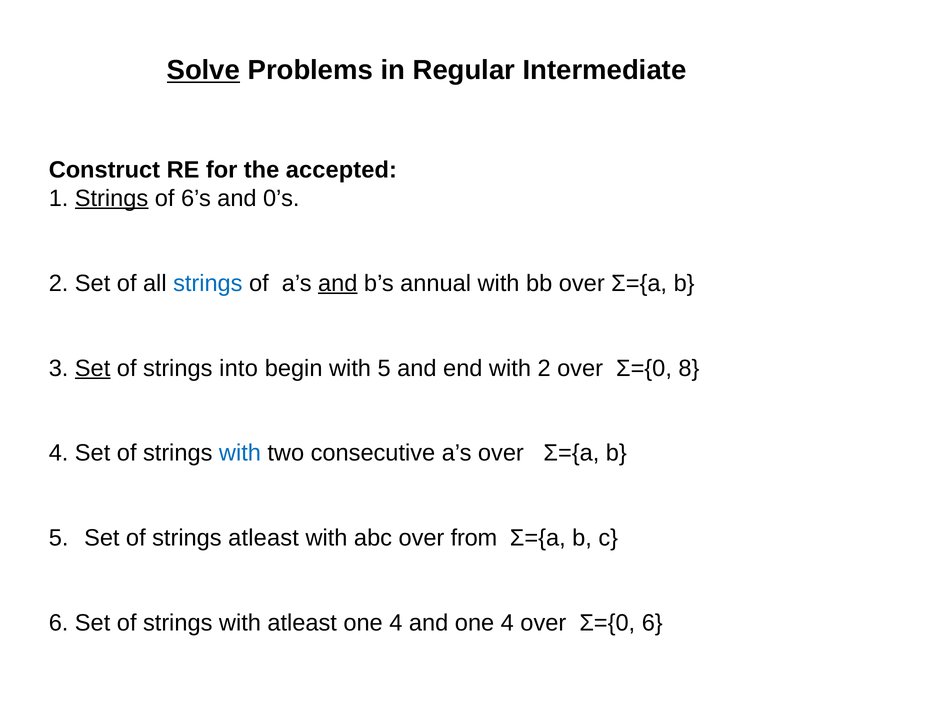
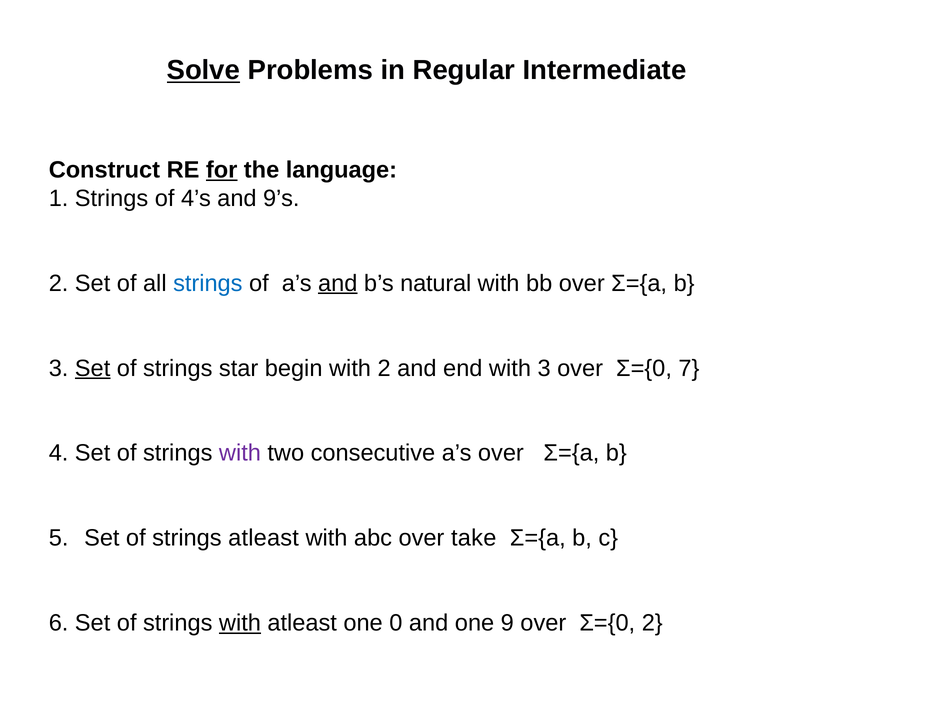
for underline: none -> present
accepted: accepted -> language
Strings at (112, 198) underline: present -> none
6’s: 6’s -> 4’s
0’s: 0’s -> 9’s
annual: annual -> natural
into: into -> star
with 5: 5 -> 2
with 2: 2 -> 3
8: 8 -> 7
with at (240, 453) colour: blue -> purple
from: from -> take
with at (240, 623) underline: none -> present
atleast one 4: 4 -> 0
and one 4: 4 -> 9
Σ={0 6: 6 -> 2
